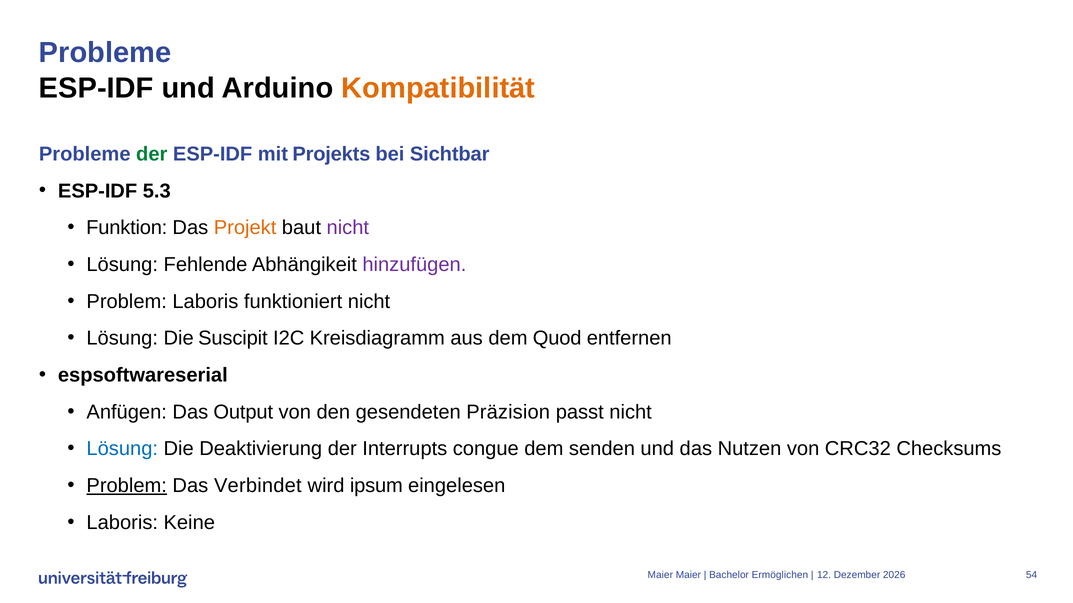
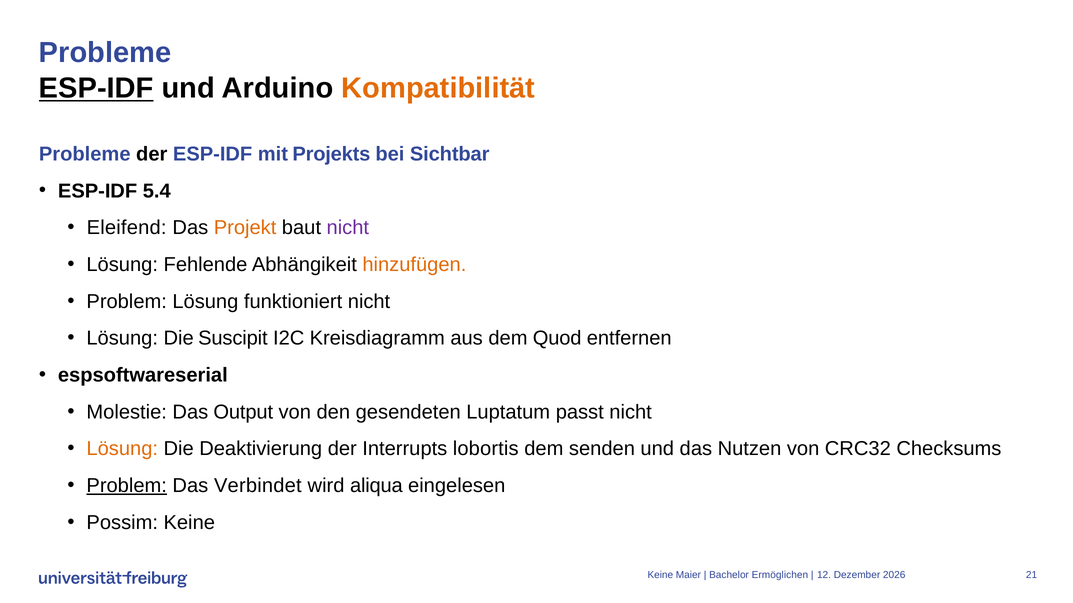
ESP-IDF at (96, 88) underline: none -> present
der at (152, 154) colour: green -> black
5.3: 5.3 -> 5.4
Funktion: Funktion -> Eleifend
hinzufügen colour: purple -> orange
Problem Laboris: Laboris -> Lösung
Anfügen: Anfügen -> Molestie
Präzision: Präzision -> Luptatum
Lösung at (122, 449) colour: blue -> orange
congue: congue -> lobortis
ipsum: ipsum -> aliqua
Laboris at (122, 523): Laboris -> Possim
Maier at (660, 575): Maier -> Keine
54: 54 -> 21
